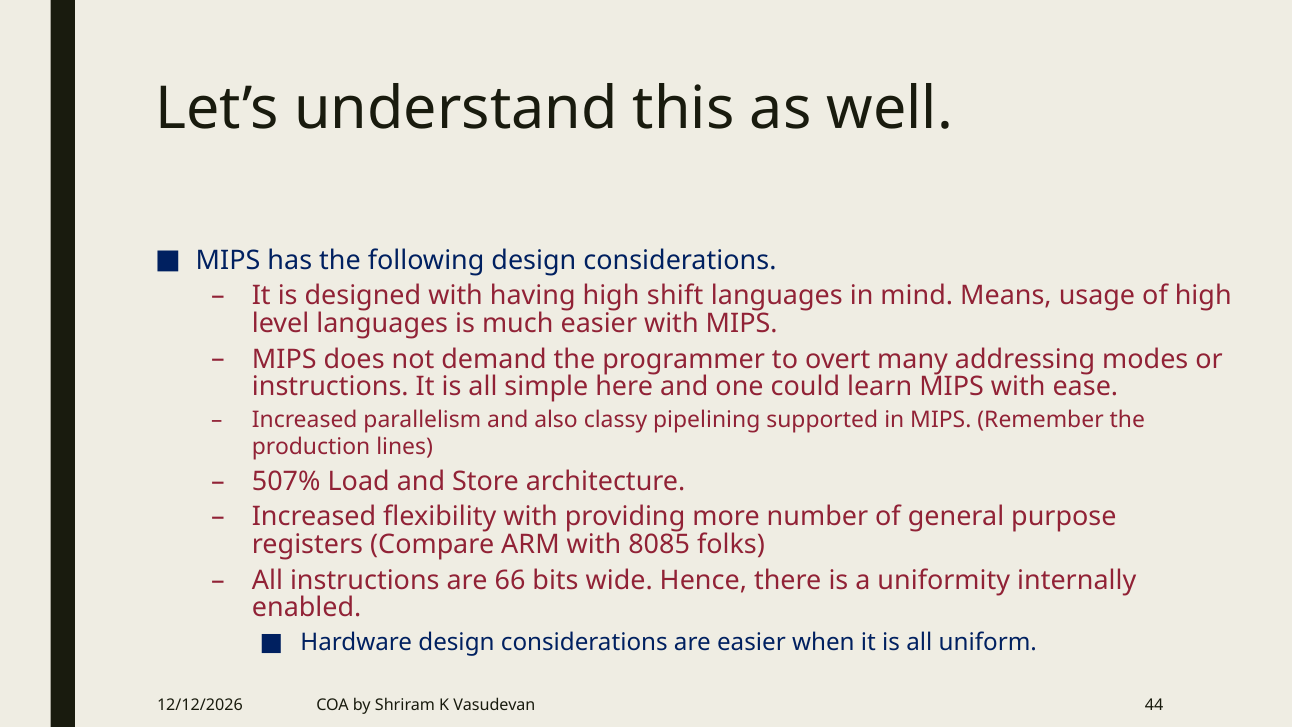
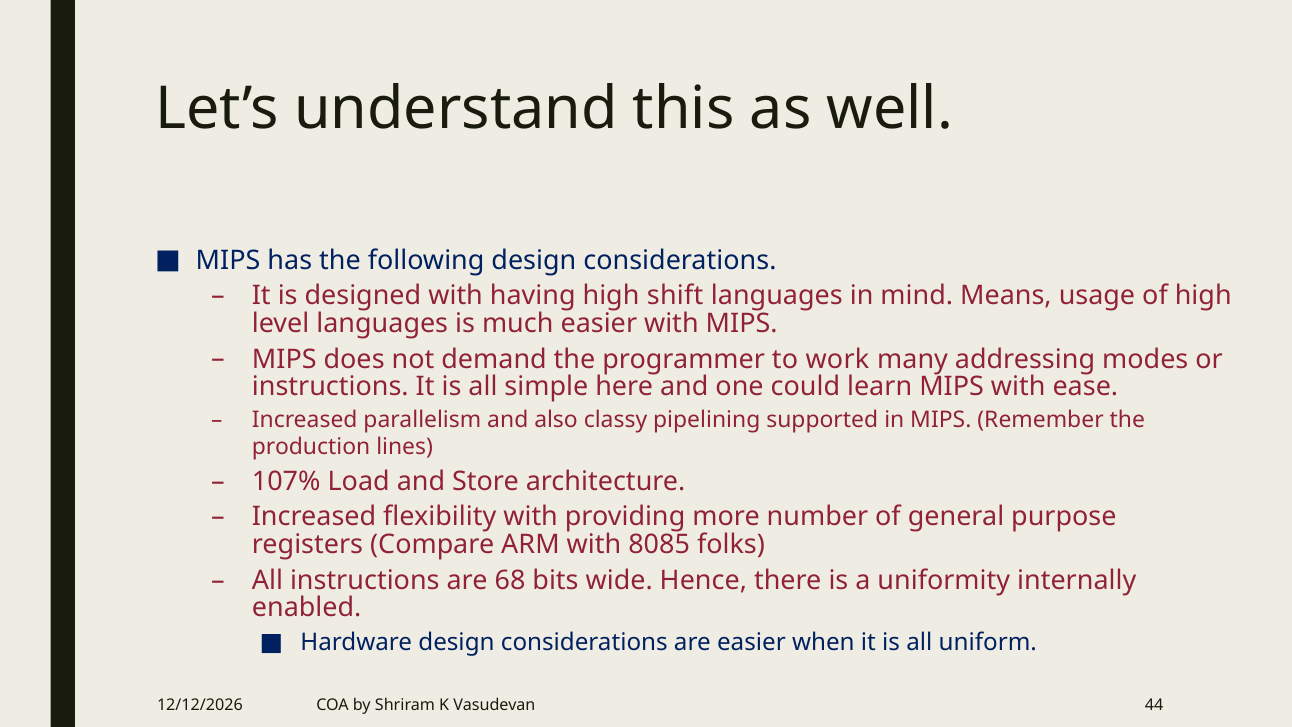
overt: overt -> work
507%: 507% -> 107%
66: 66 -> 68
